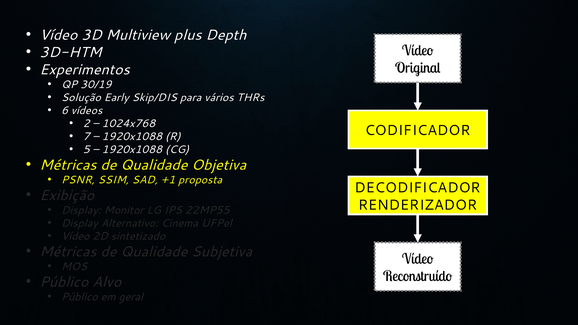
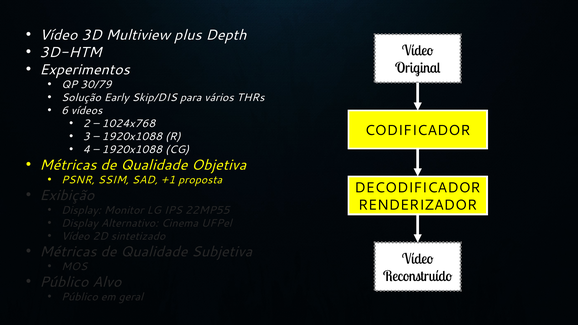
30/19: 30/19 -> 30/79
7: 7 -> 3
5: 5 -> 4
